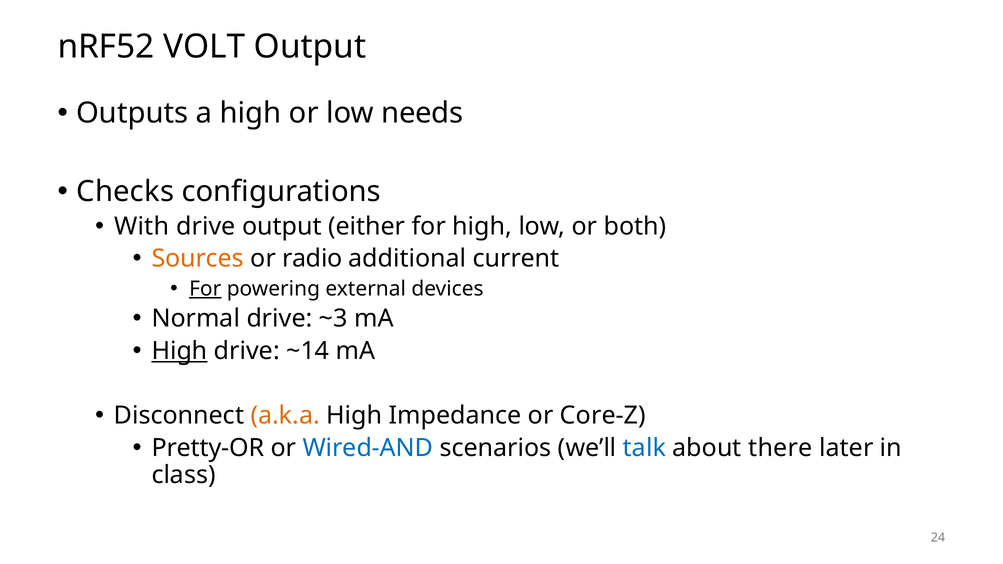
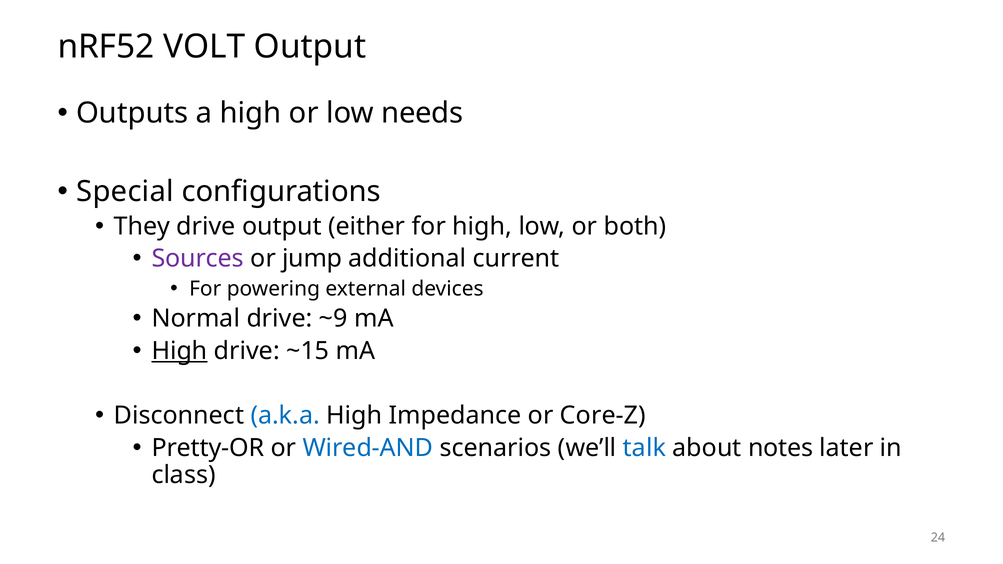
Checks: Checks -> Special
With: With -> They
Sources colour: orange -> purple
radio: radio -> jump
For at (205, 289) underline: present -> none
~3: ~3 -> ~9
~14: ~14 -> ~15
a.k.a colour: orange -> blue
there: there -> notes
